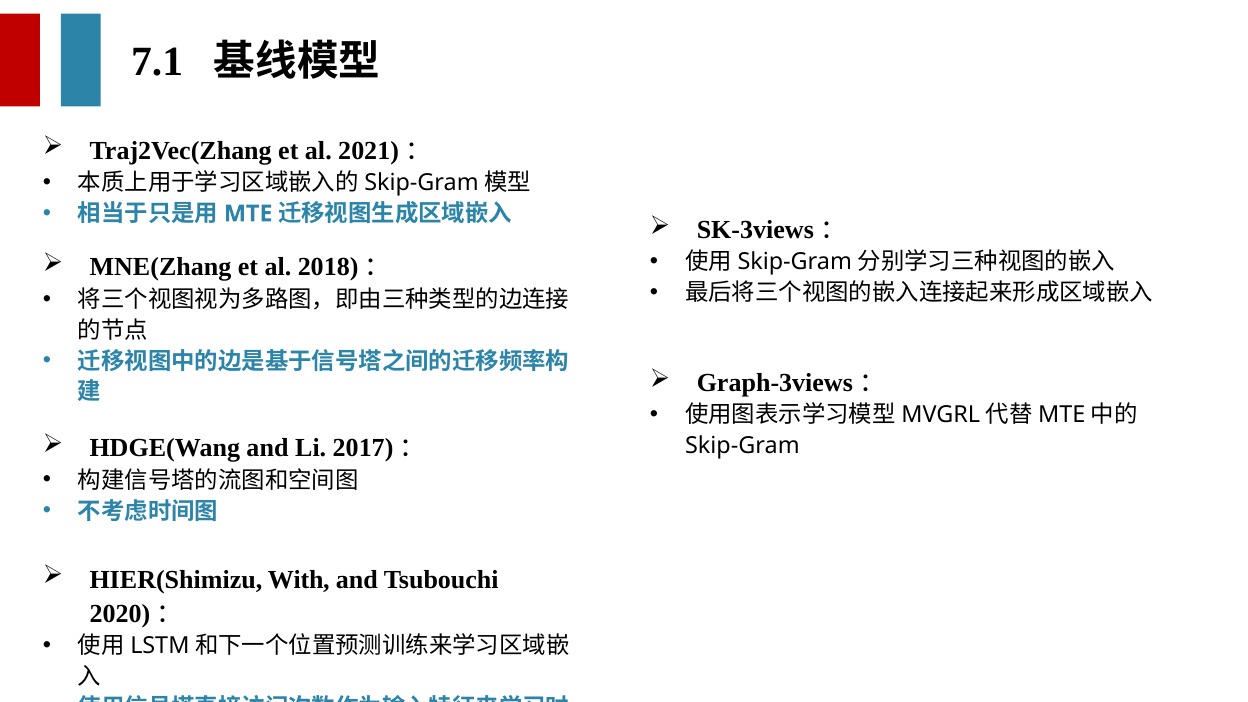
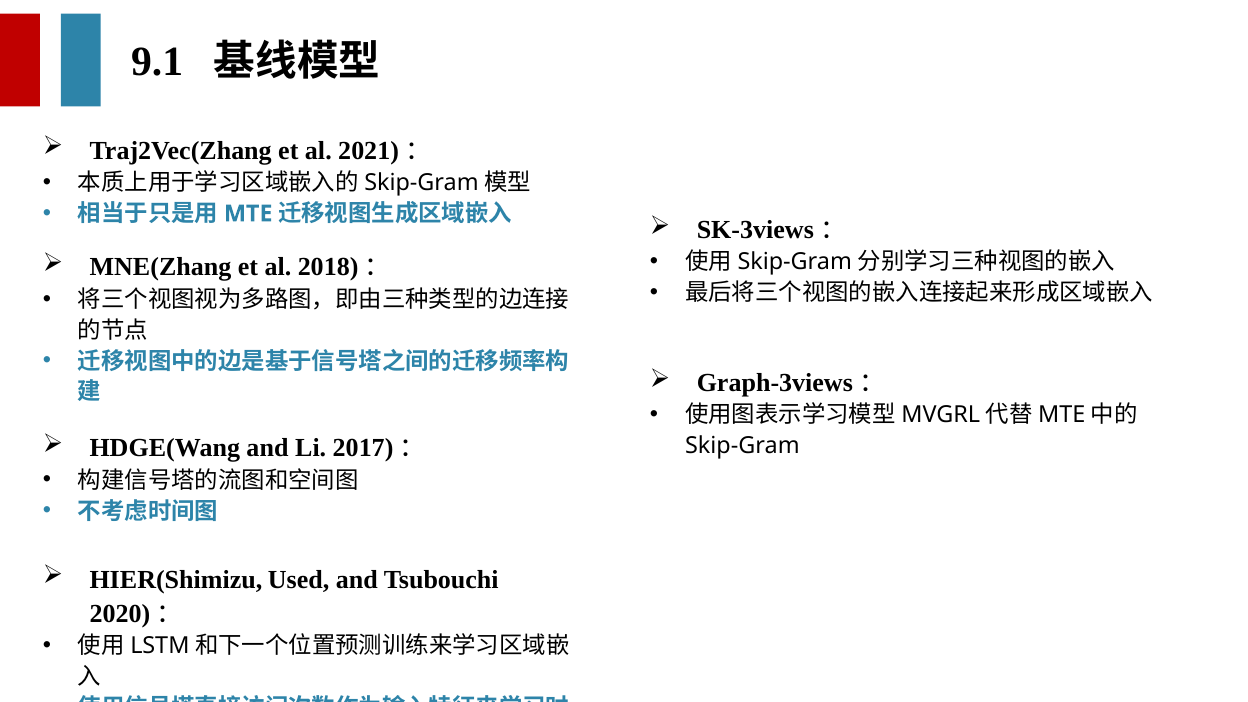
7.1: 7.1 -> 9.1
With: With -> Used
